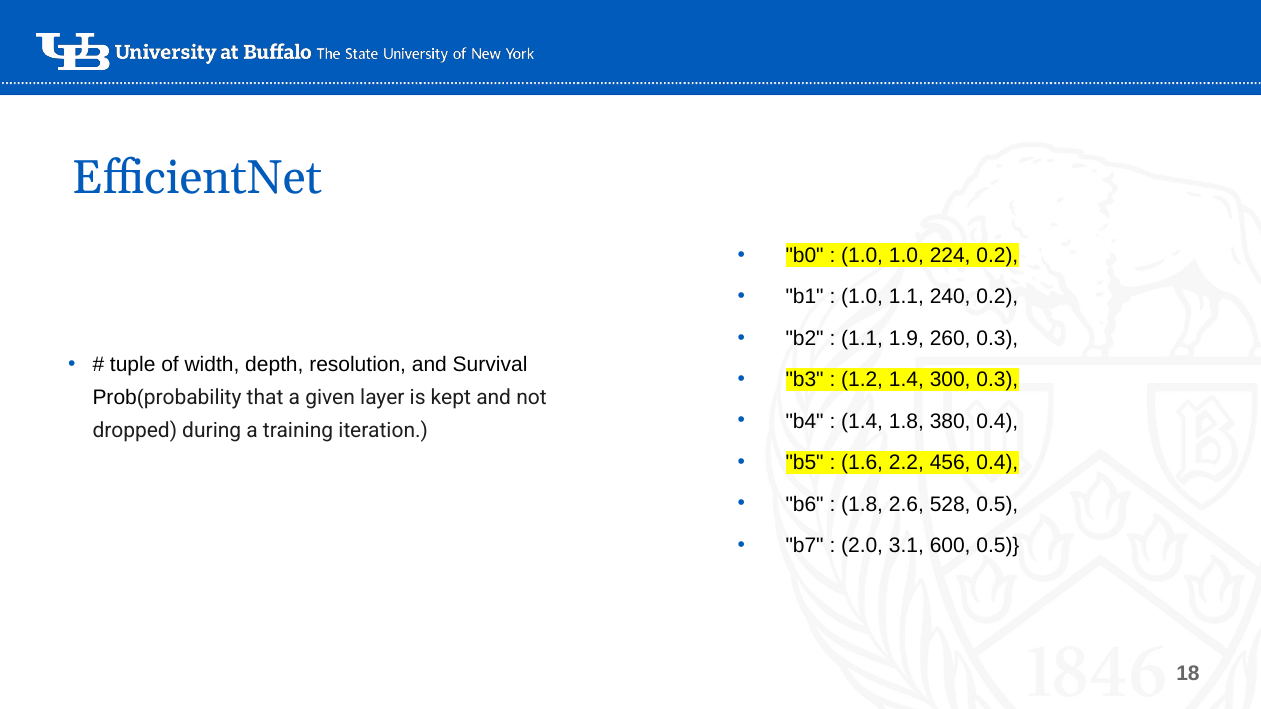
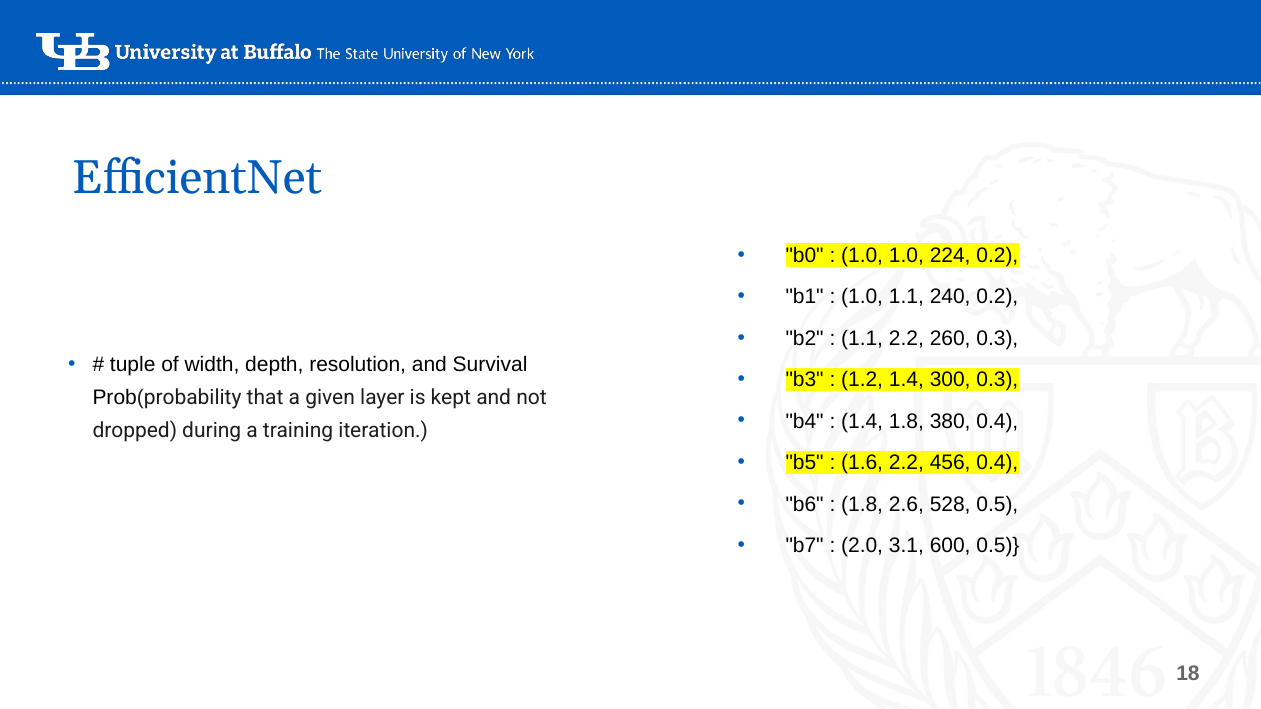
1.1 1.9: 1.9 -> 2.2
